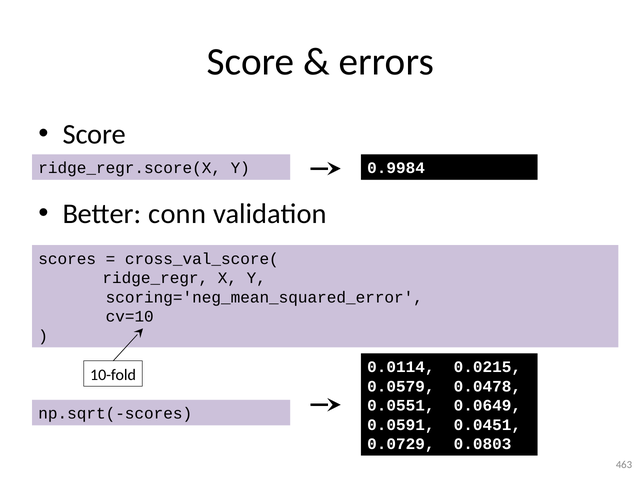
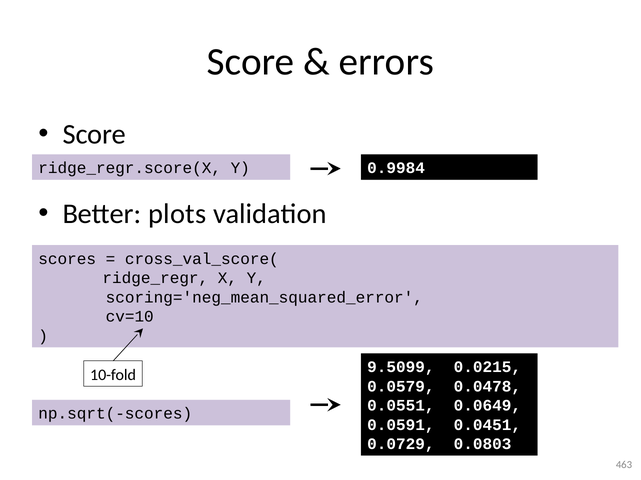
conn: conn -> plots
0.0114: 0.0114 -> 9.5099
